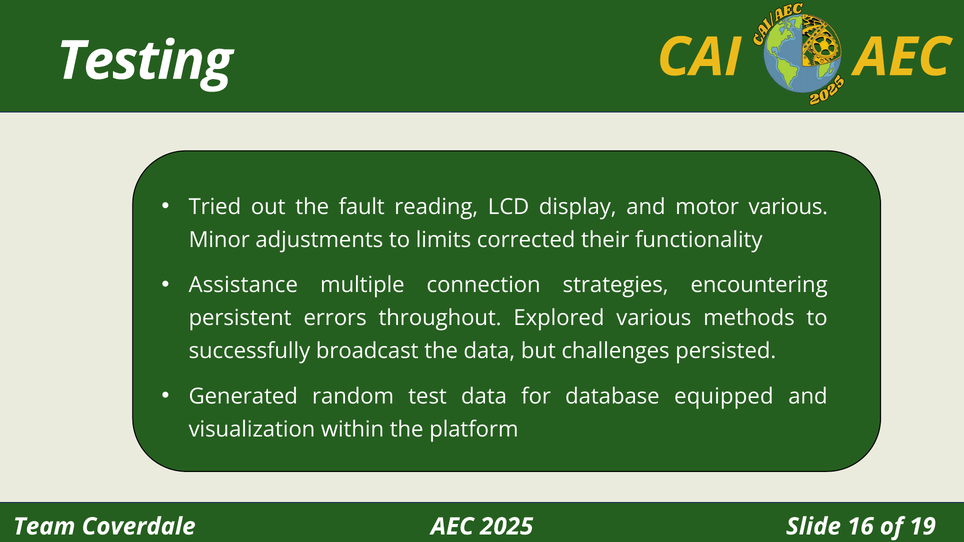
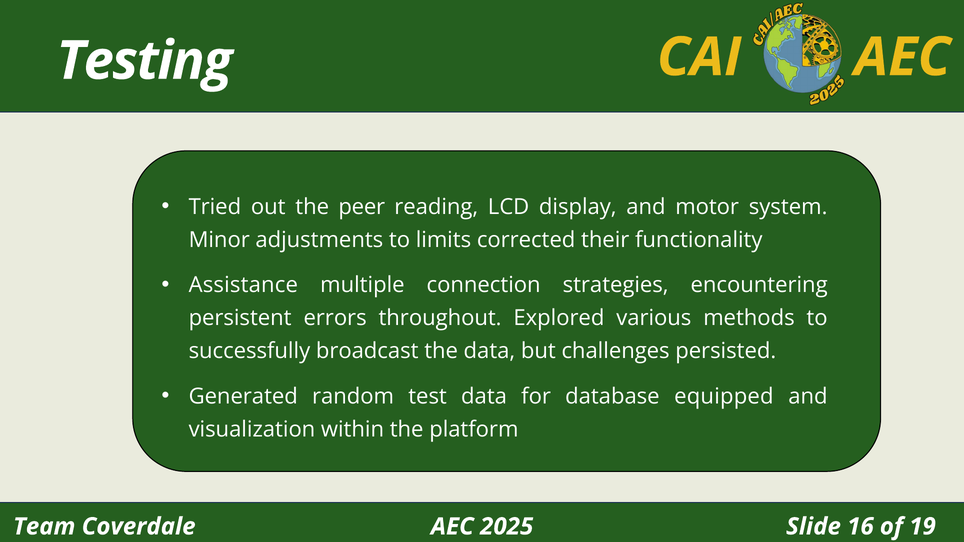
fault: fault -> peer
motor various: various -> system
